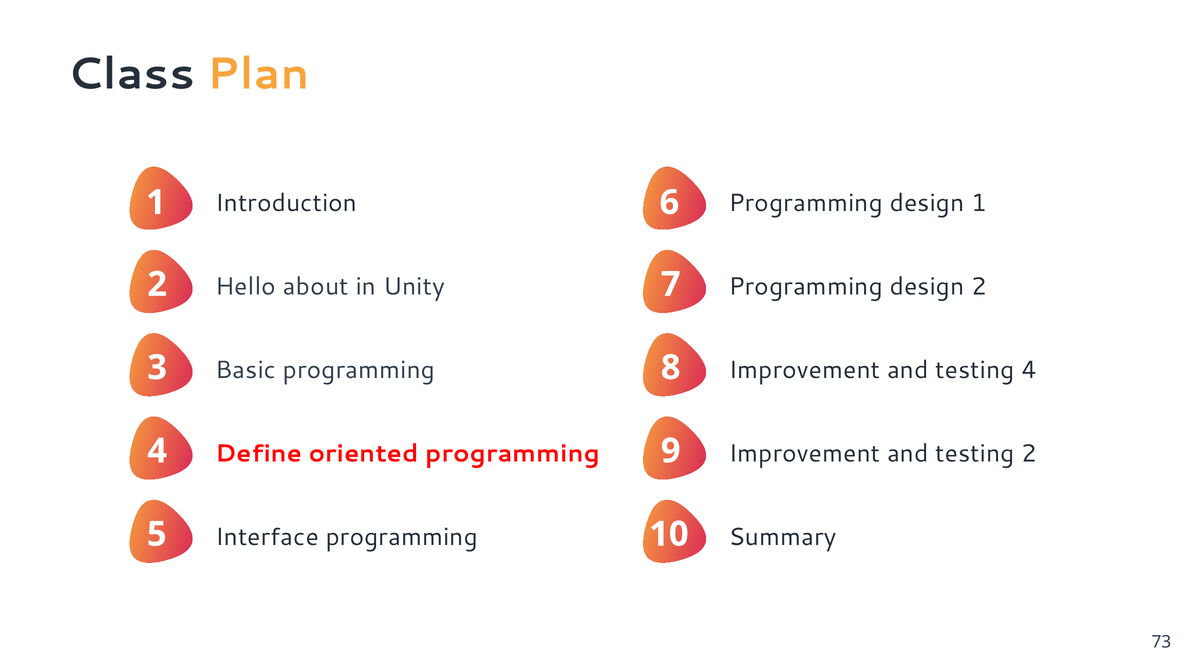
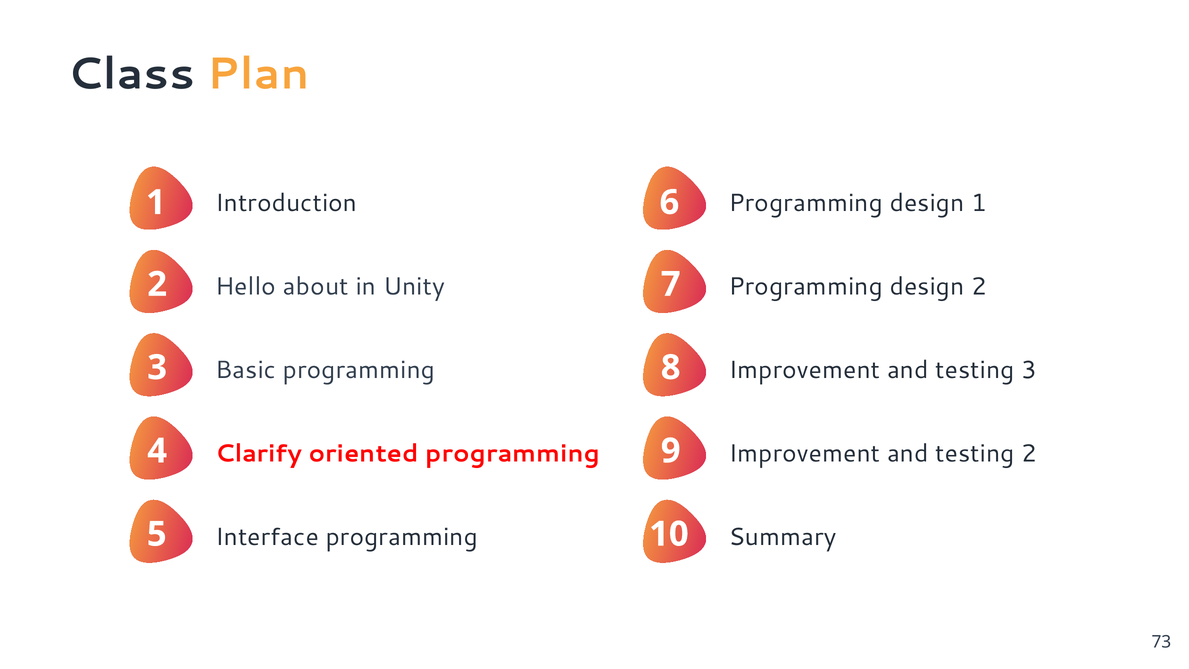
testing 4: 4 -> 3
Define: Define -> Clarify
